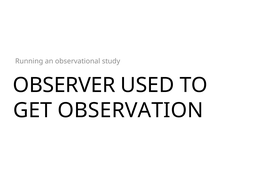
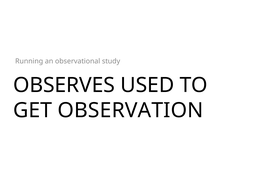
OBSERVER: OBSERVER -> OBSERVES
